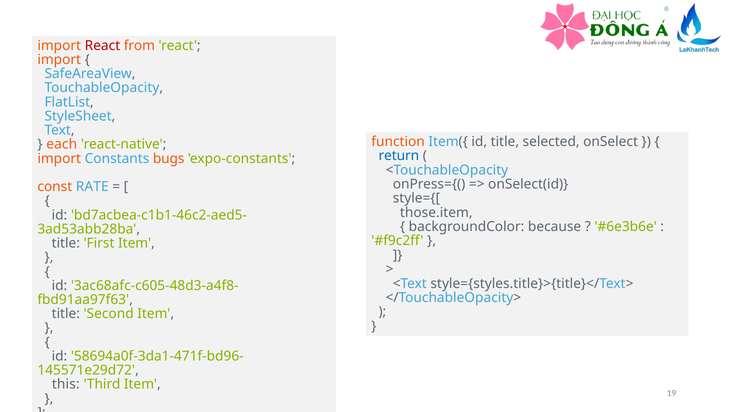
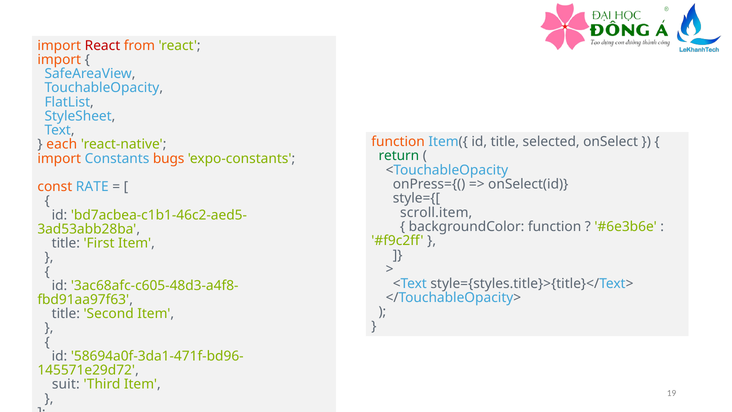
return colour: blue -> green
those.item: those.item -> scroll.item
backgroundColor because: because -> function
this: this -> suit
